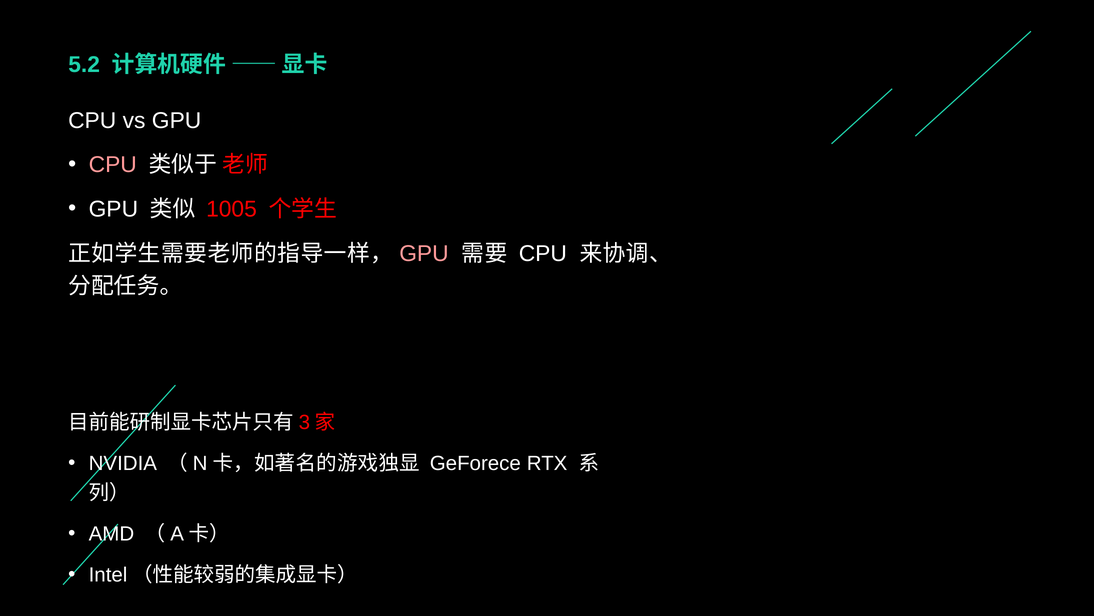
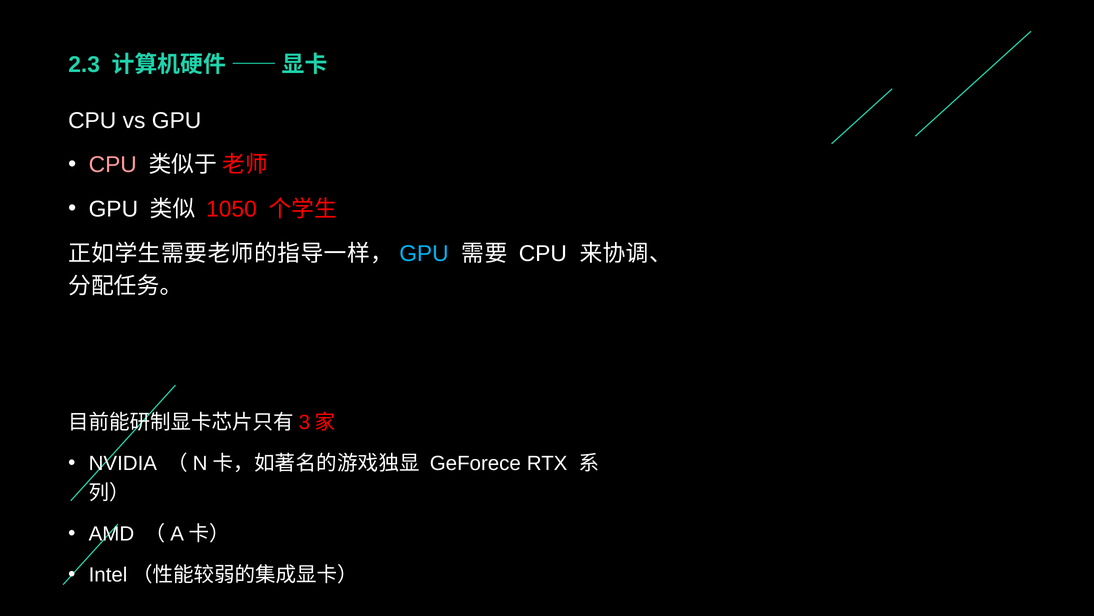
5.2: 5.2 -> 2.3
1005: 1005 -> 1050
GPU at (424, 253) colour: pink -> light blue
